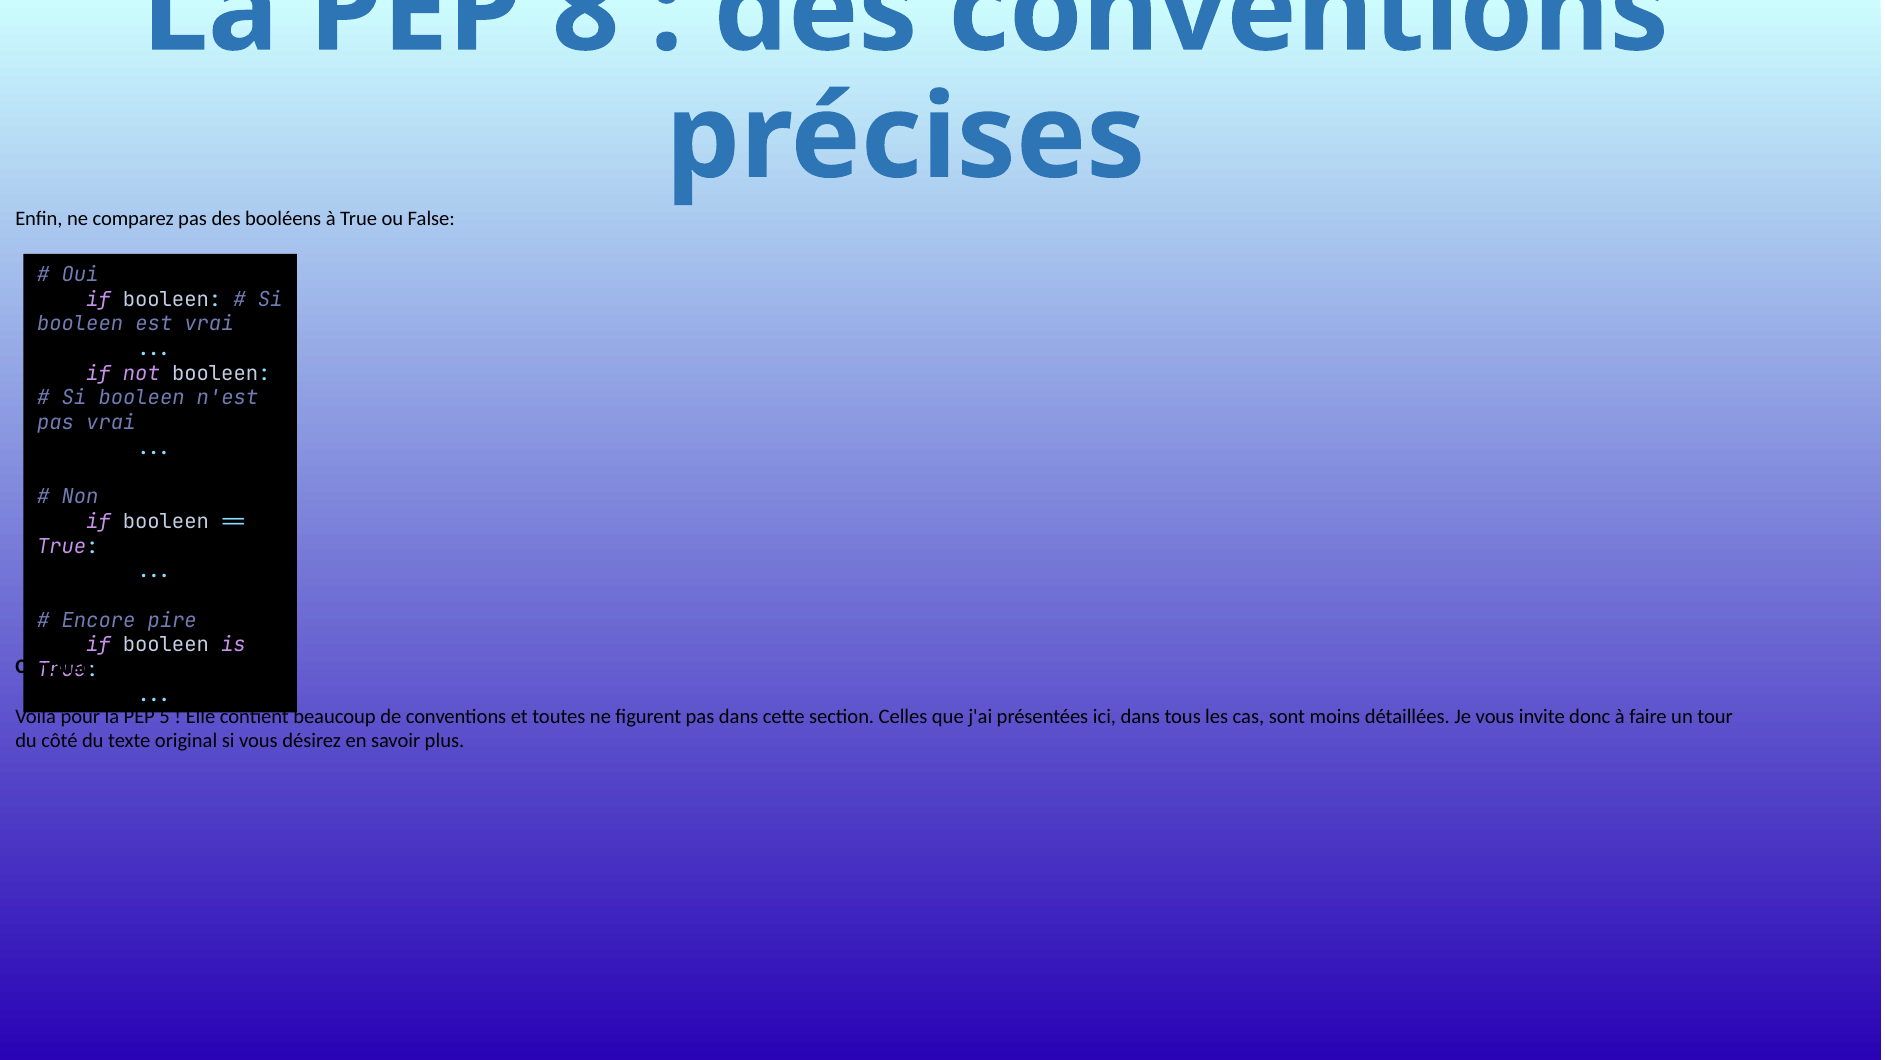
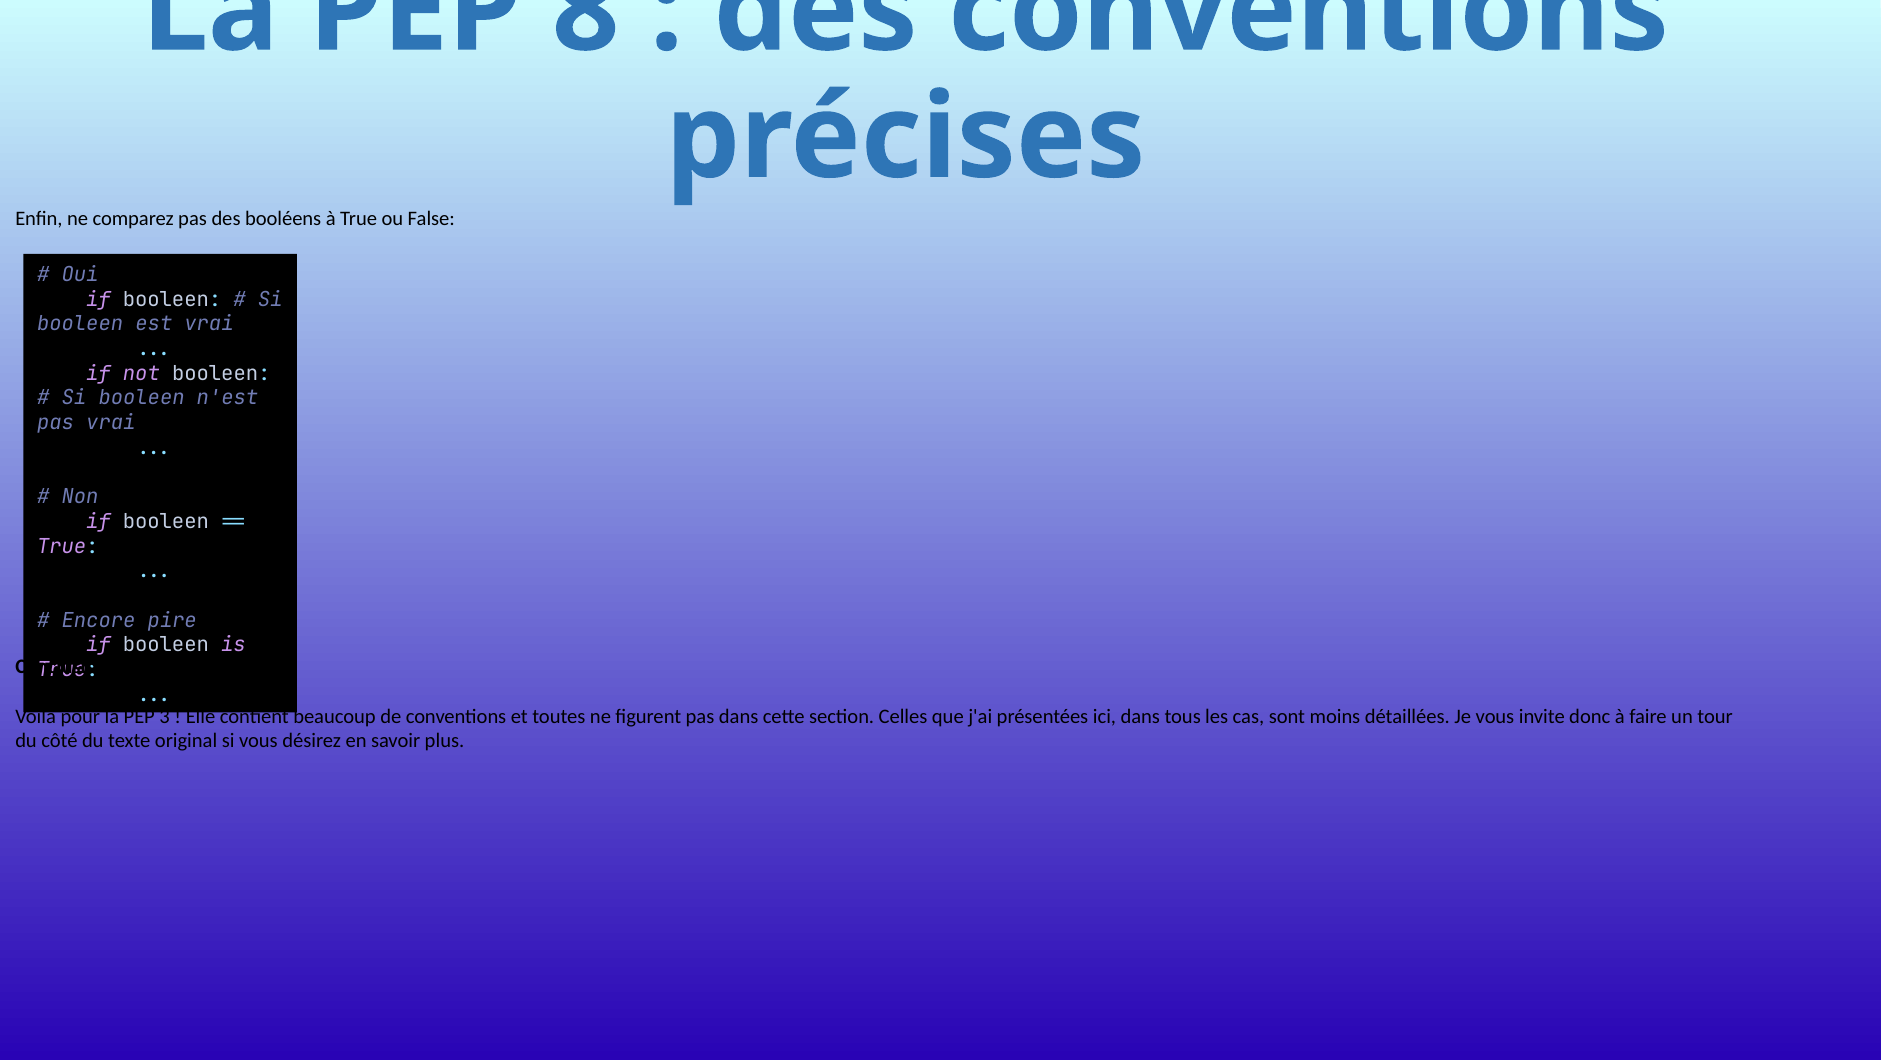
5: 5 -> 3
